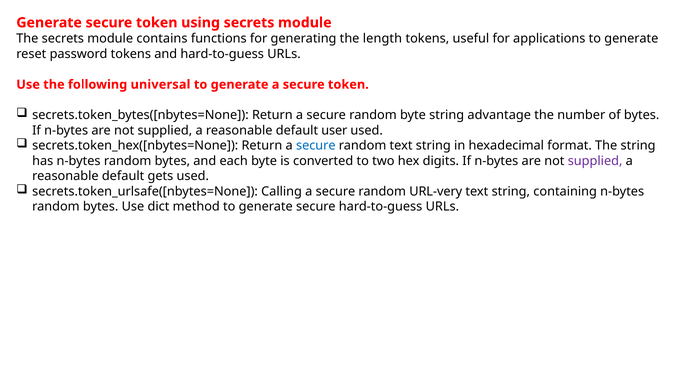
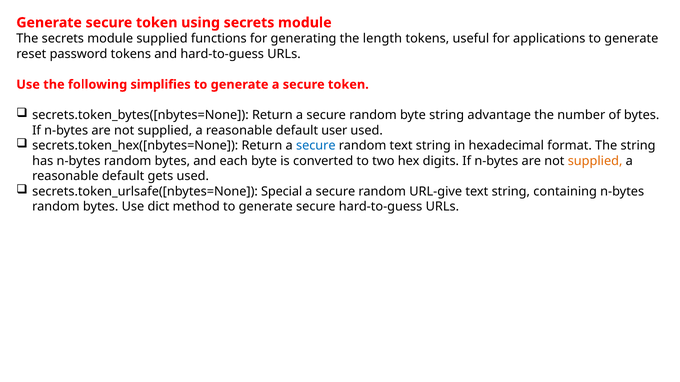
module contains: contains -> supplied
universal: universal -> simplifies
supplied at (595, 161) colour: purple -> orange
Calling: Calling -> Special
URL-very: URL-very -> URL-give
